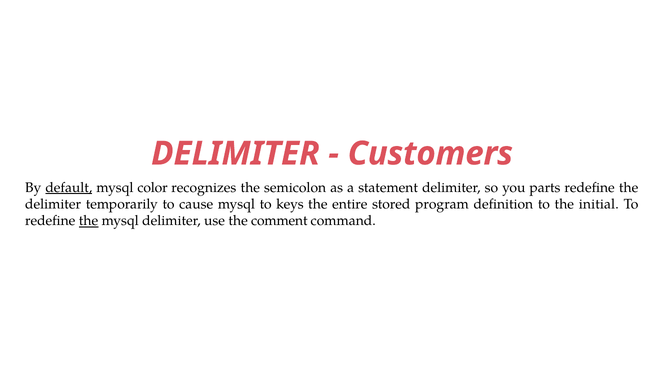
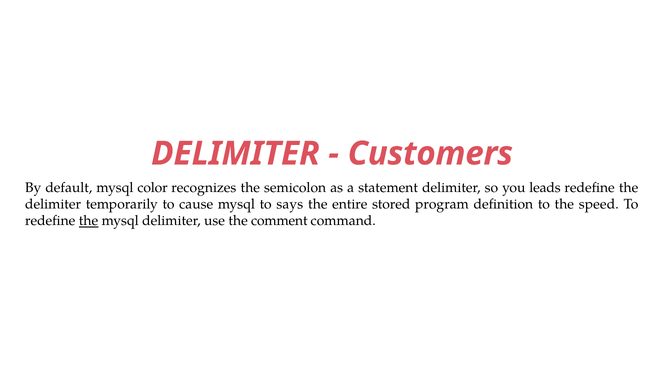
default underline: present -> none
parts: parts -> leads
keys: keys -> says
initial: initial -> speed
